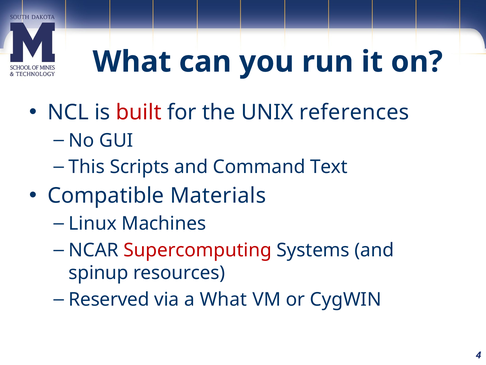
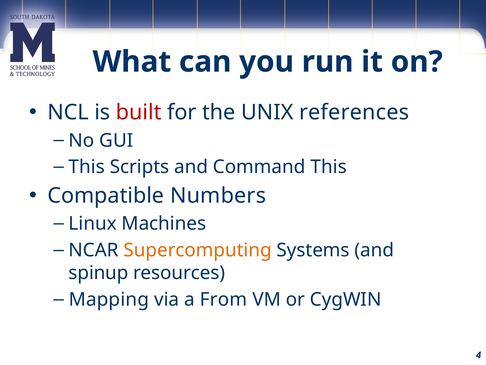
Command Text: Text -> This
Materials: Materials -> Numbers
Supercomputing colour: red -> orange
Reserved: Reserved -> Mapping
a What: What -> From
